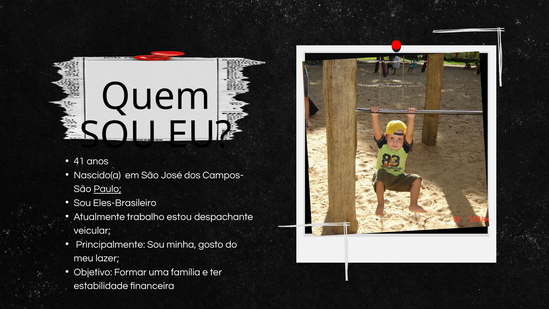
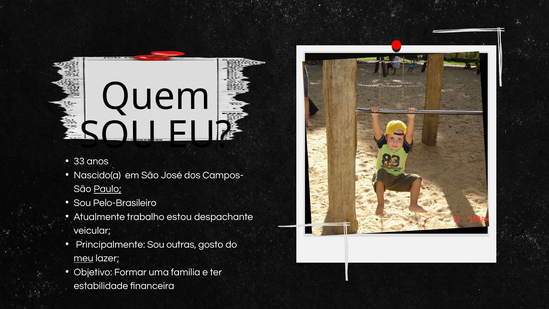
41: 41 -> 33
Eles-Brasileiro: Eles-Brasileiro -> Pelo-Brasileiro
minha: minha -> outras
meu underline: none -> present
